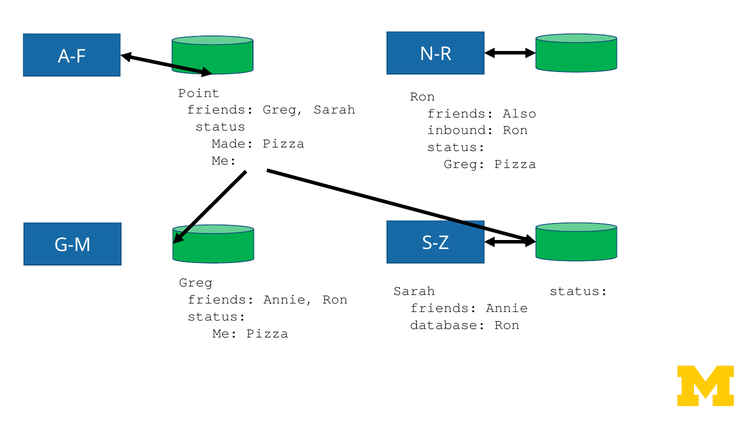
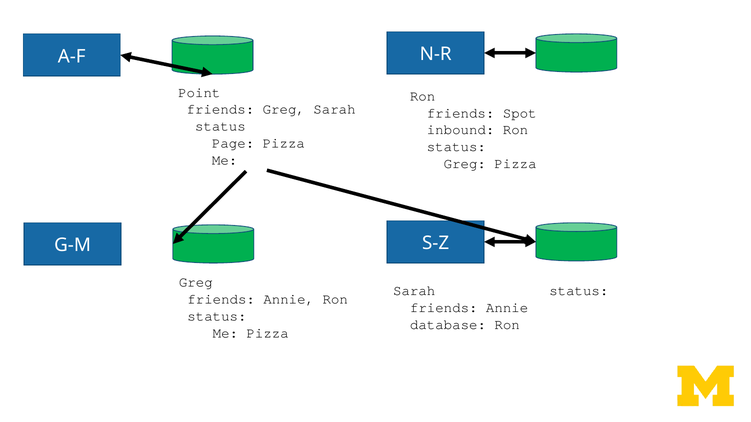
Also: Also -> Spot
Made: Made -> Page
